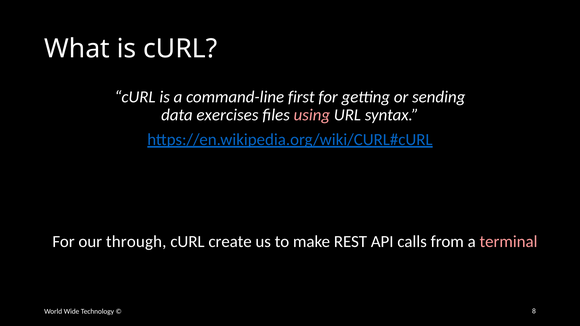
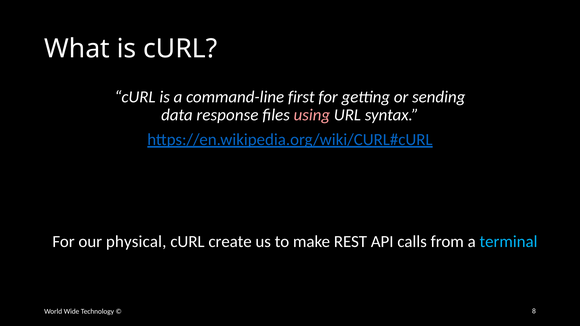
exercises: exercises -> response
through: through -> physical
terminal colour: pink -> light blue
